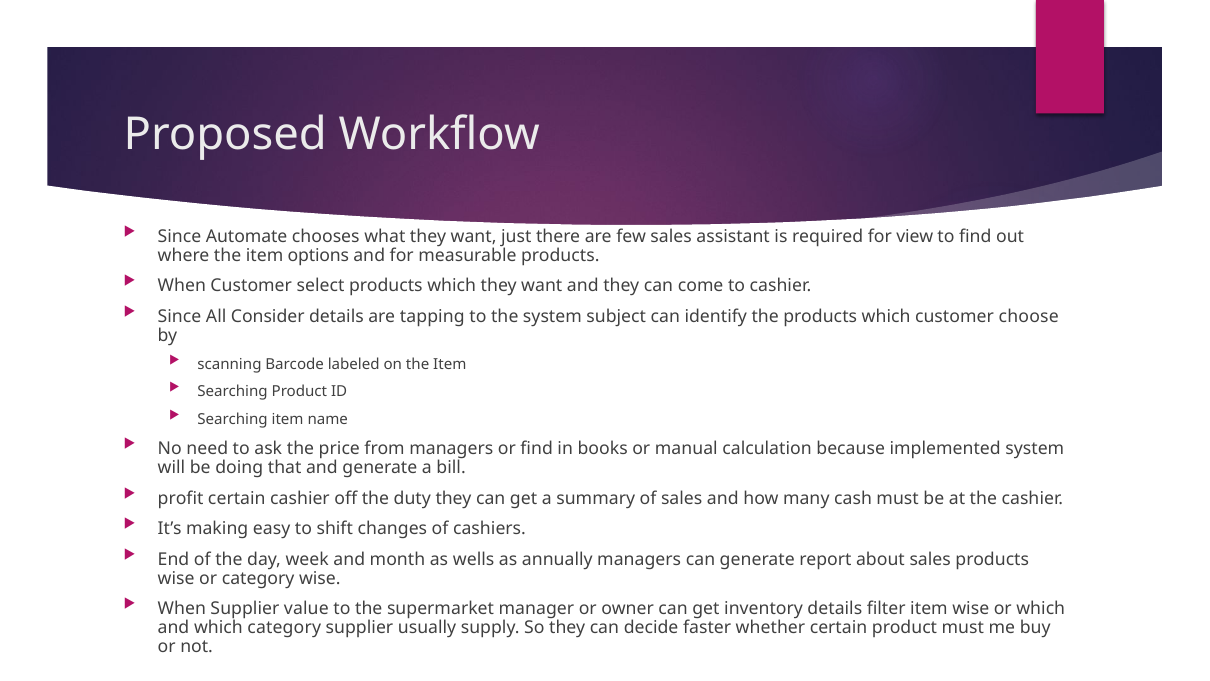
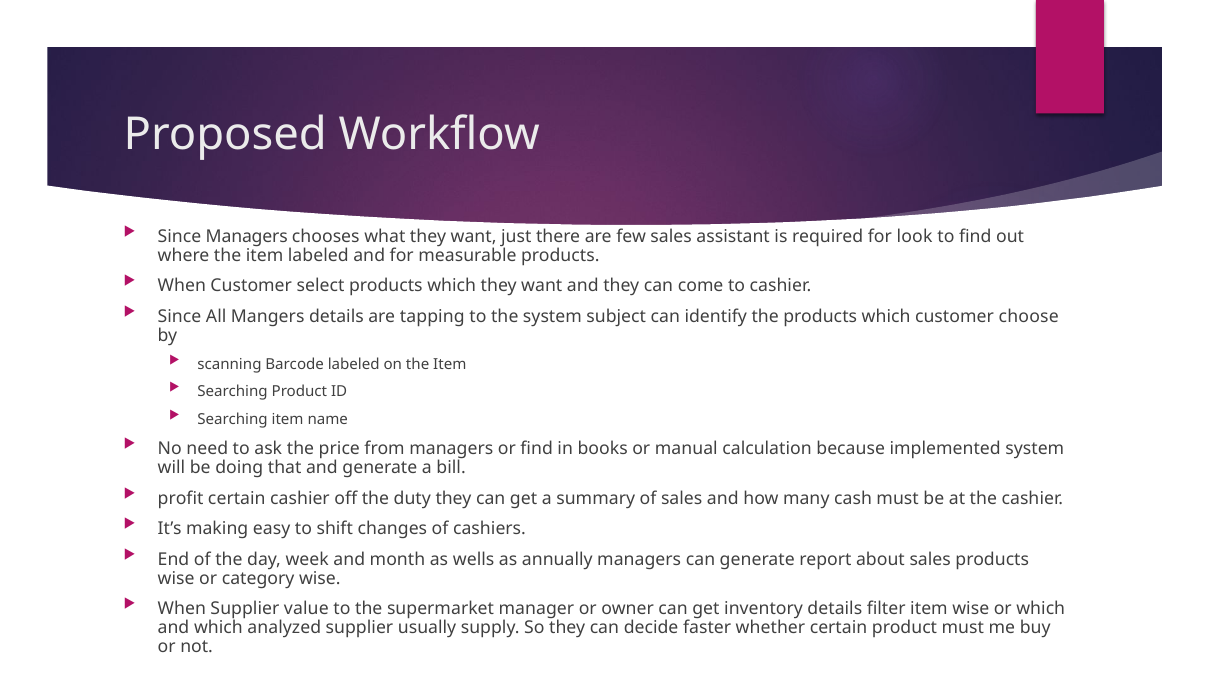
Since Automate: Automate -> Managers
view: view -> look
item options: options -> labeled
Consider: Consider -> Mangers
which category: category -> analyzed
